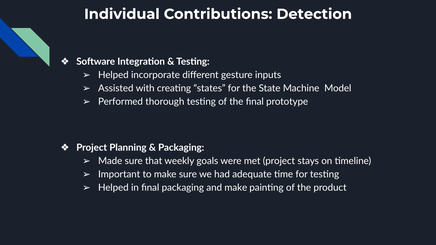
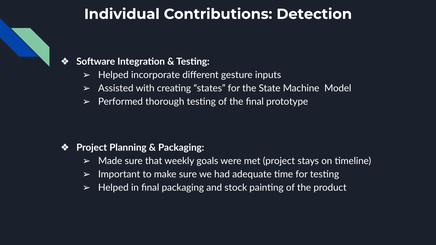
and make: make -> stock
